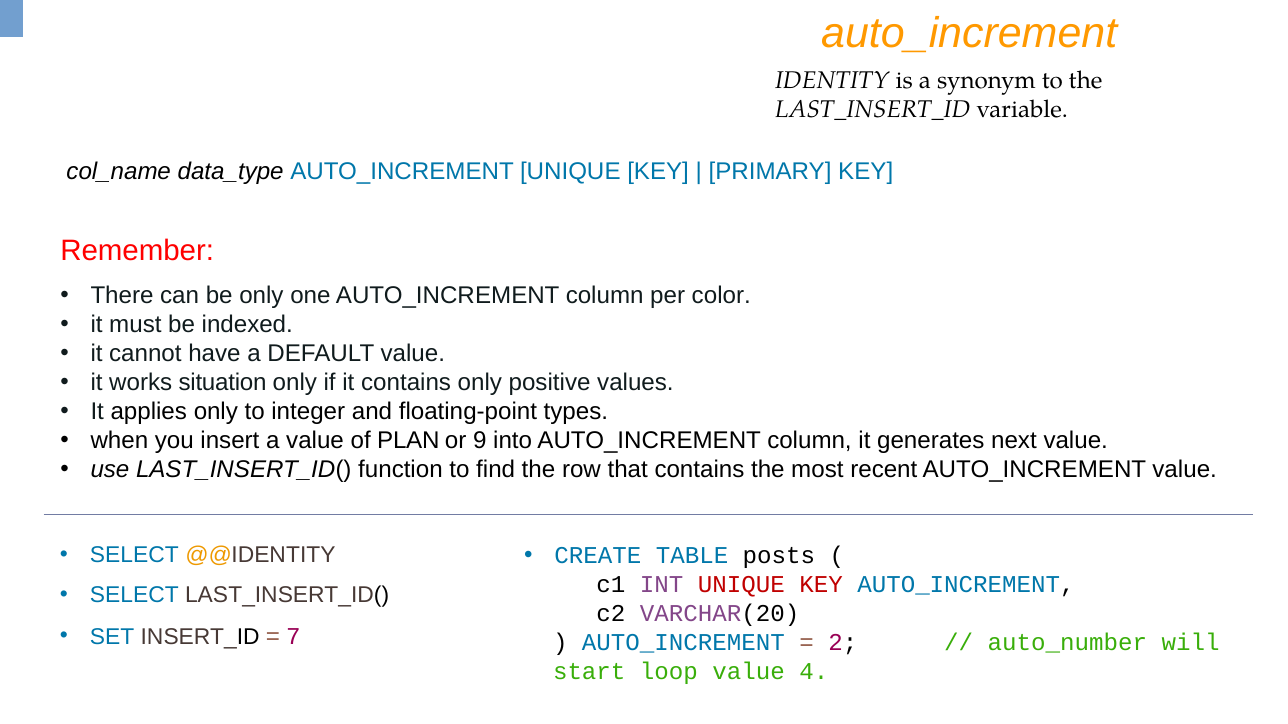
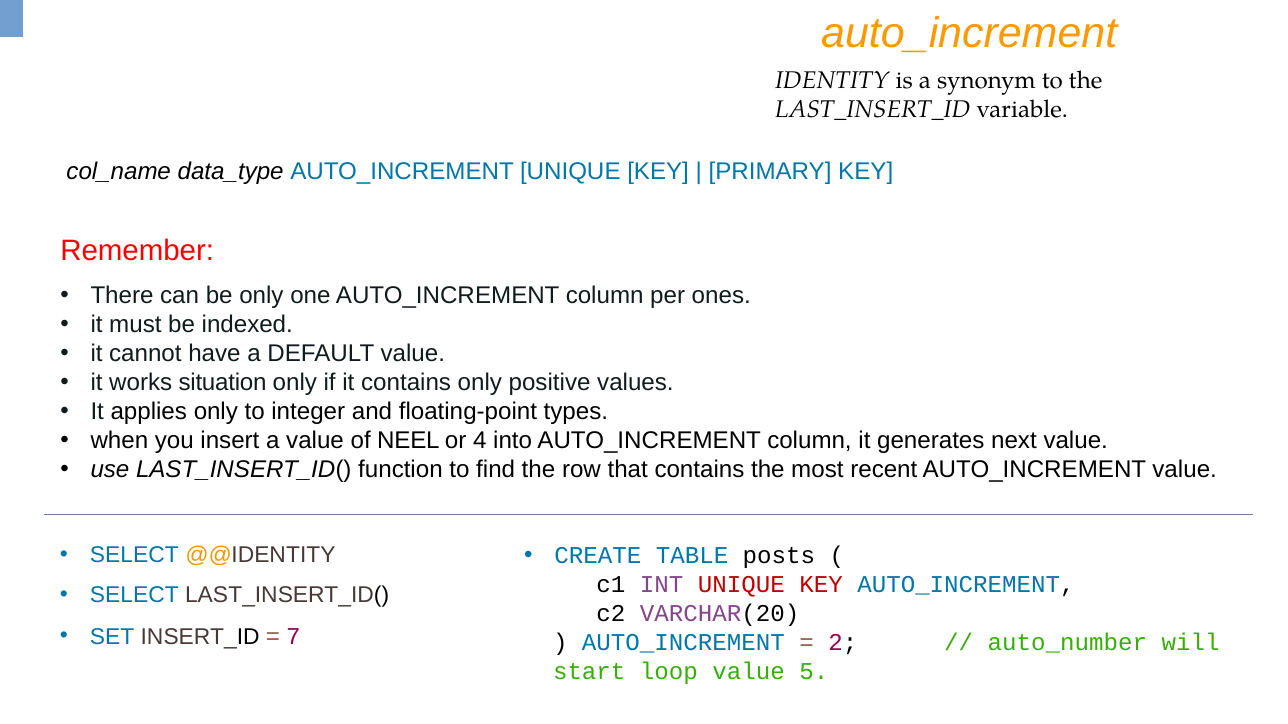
color: color -> ones
PLAN: PLAN -> NEEL
9: 9 -> 4
4: 4 -> 5
